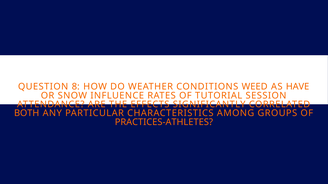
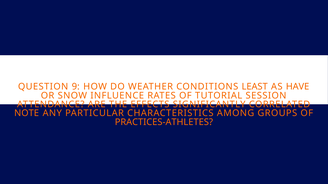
8: 8 -> 9
WEED: WEED -> LEAST
BOTH: BOTH -> NOTE
